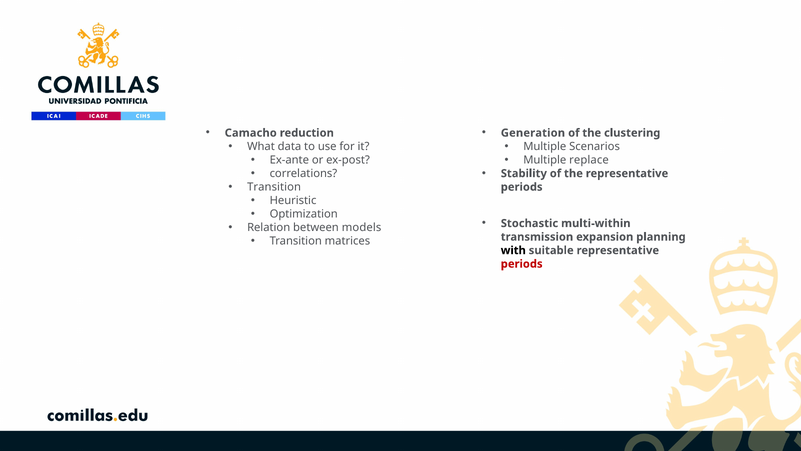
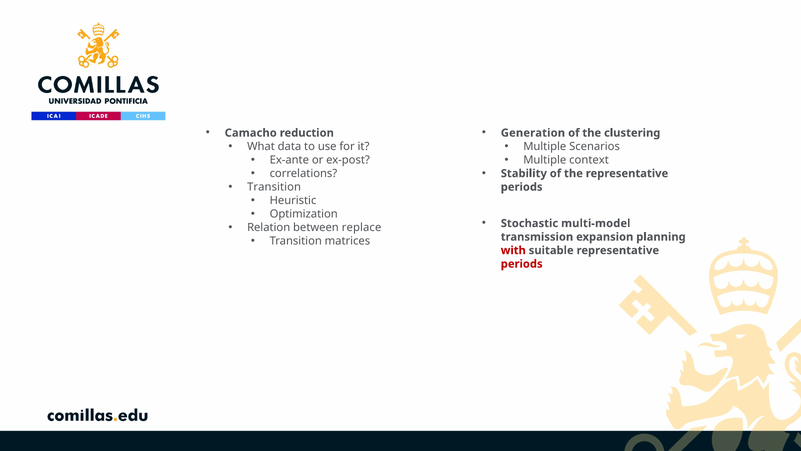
replace: replace -> context
multi-within: multi-within -> multi-model
models: models -> replace
with colour: black -> red
